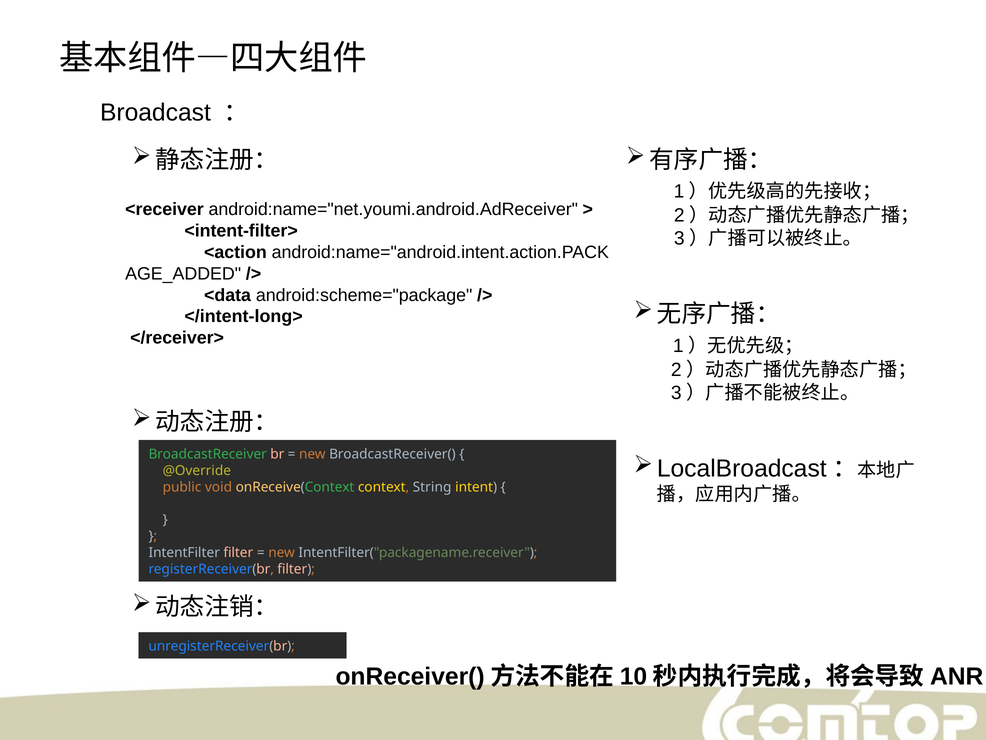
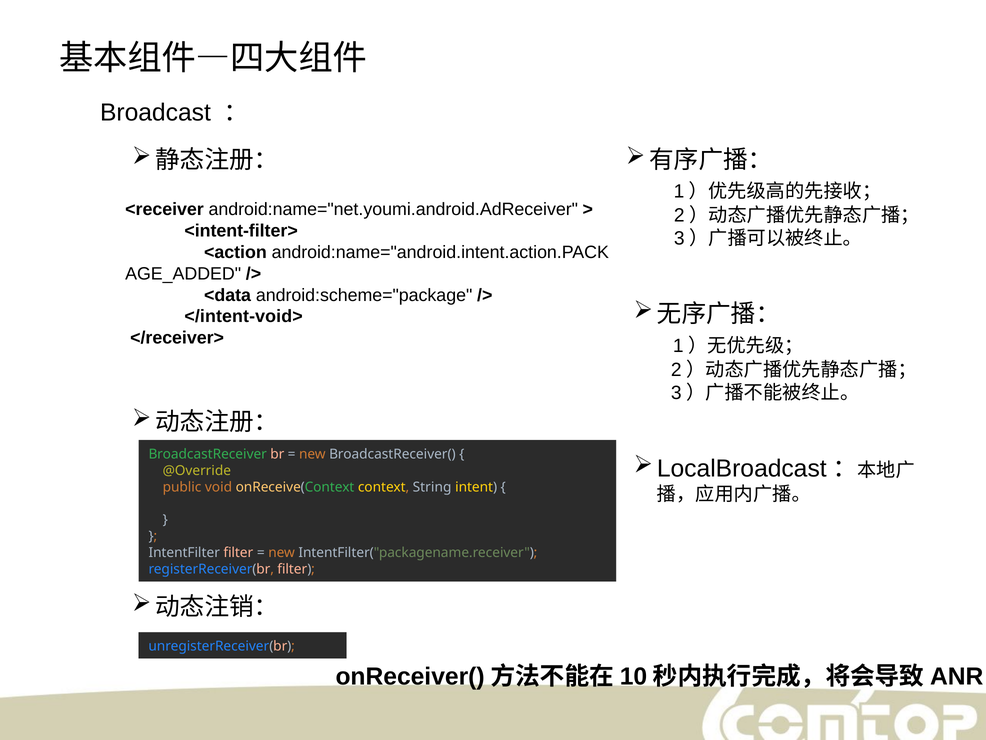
</intent-long>: </intent-long> -> </intent-void>
